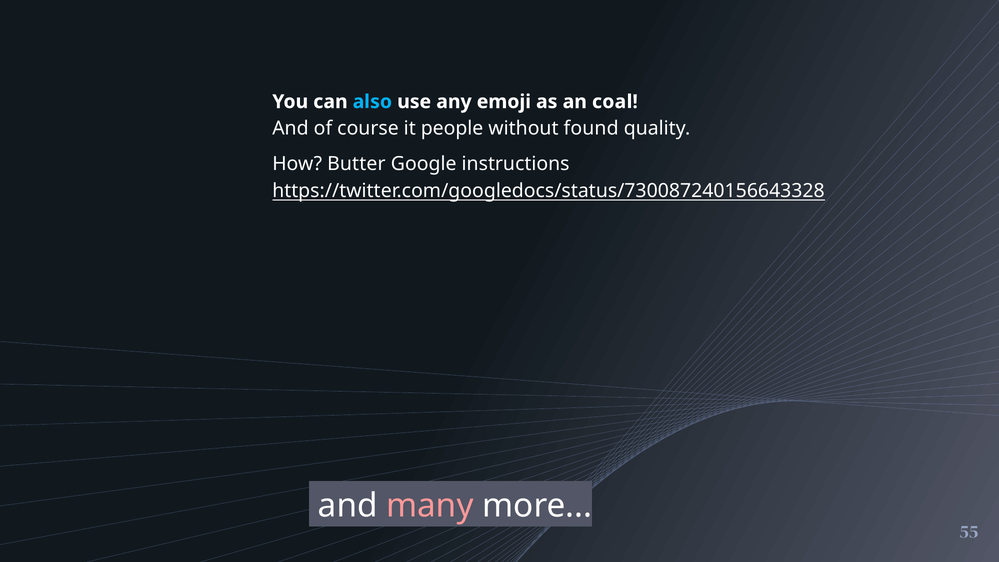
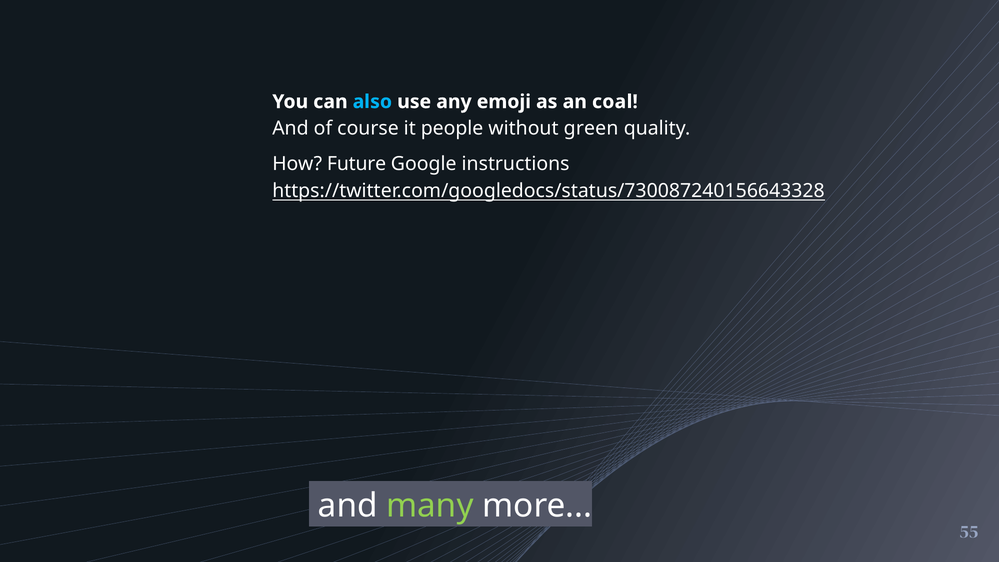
found: found -> green
Butter: Butter -> Future
many colour: pink -> light green
